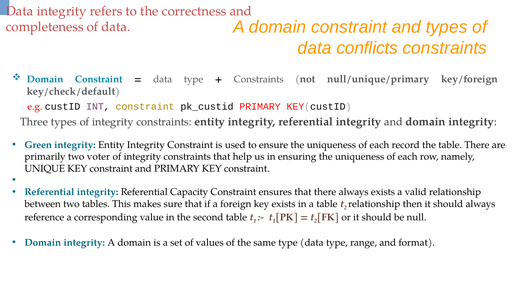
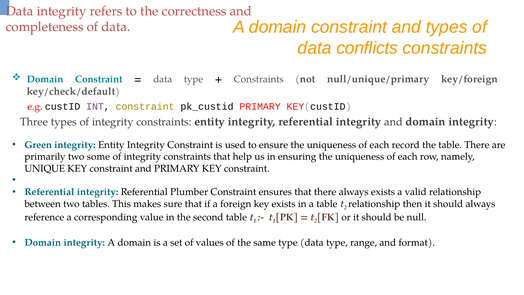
voter: voter -> some
Capacity: Capacity -> Plumber
